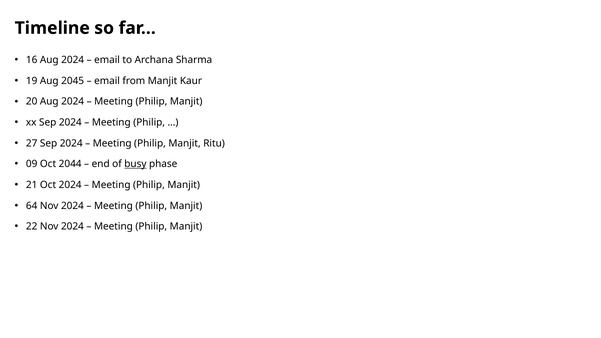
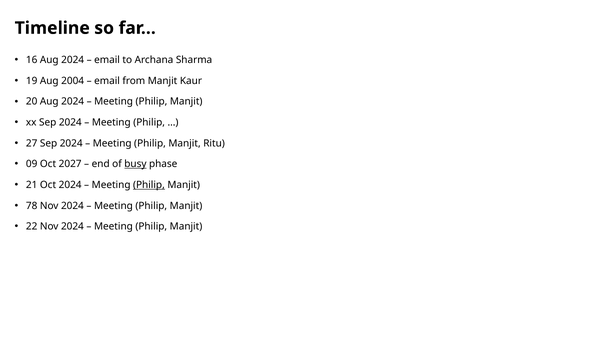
2045: 2045 -> 2004
2044: 2044 -> 2027
Philip at (149, 185) underline: none -> present
64: 64 -> 78
